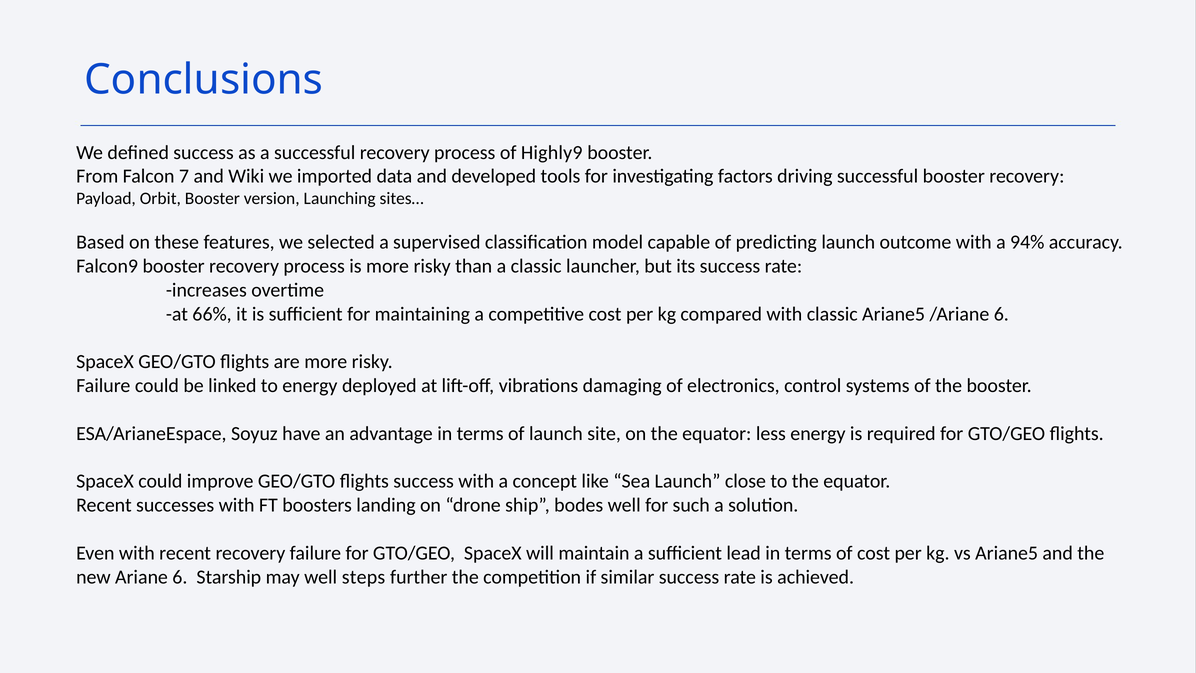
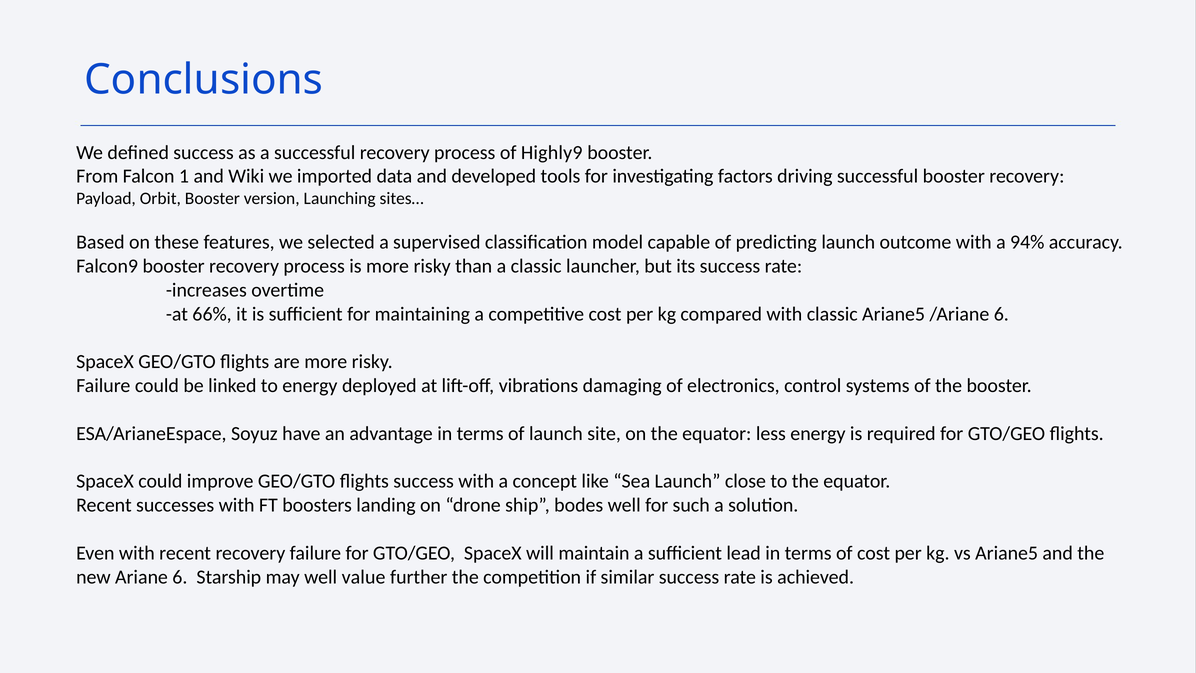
7: 7 -> 1
steps: steps -> value
